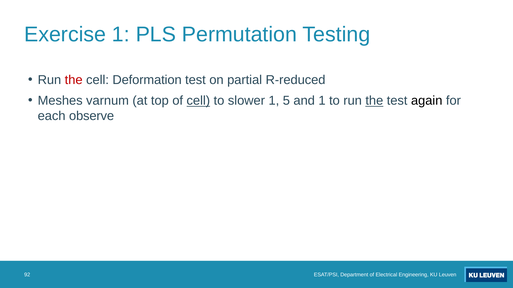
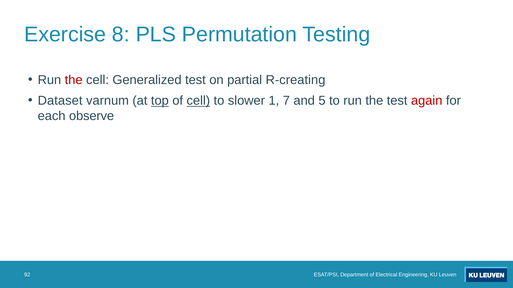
Exercise 1: 1 -> 8
Deformation: Deformation -> Generalized
R-reduced: R-reduced -> R-creating
Meshes: Meshes -> Dataset
top underline: none -> present
5: 5 -> 7
and 1: 1 -> 5
the at (374, 101) underline: present -> none
again colour: black -> red
